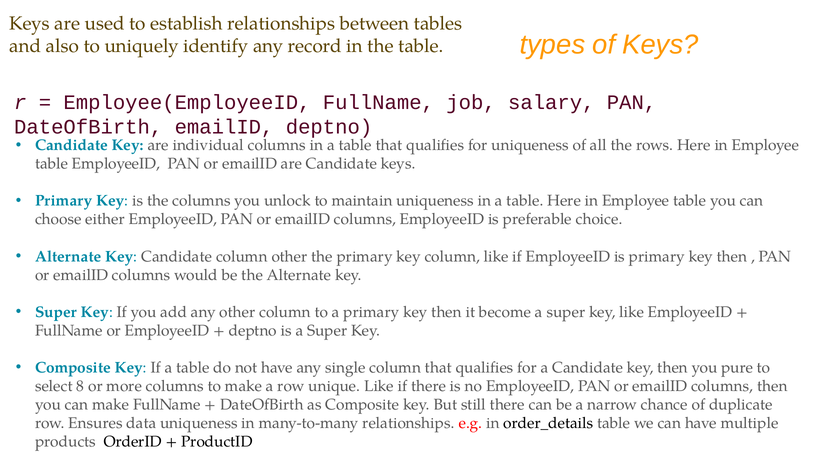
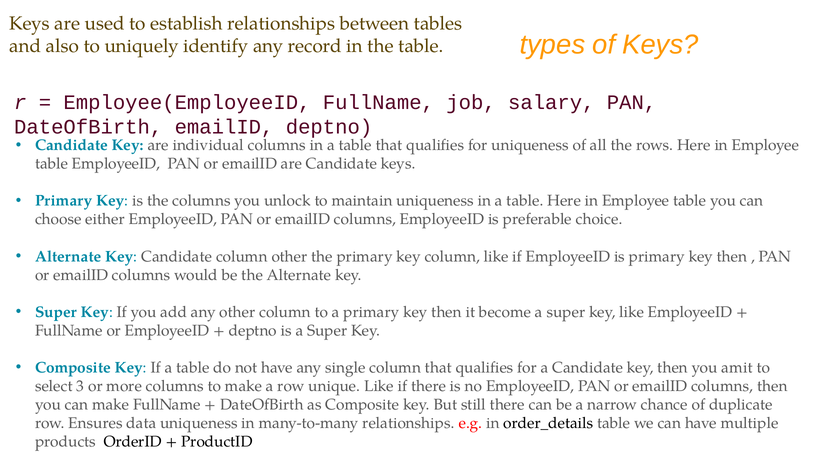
pure: pure -> amit
8: 8 -> 3
